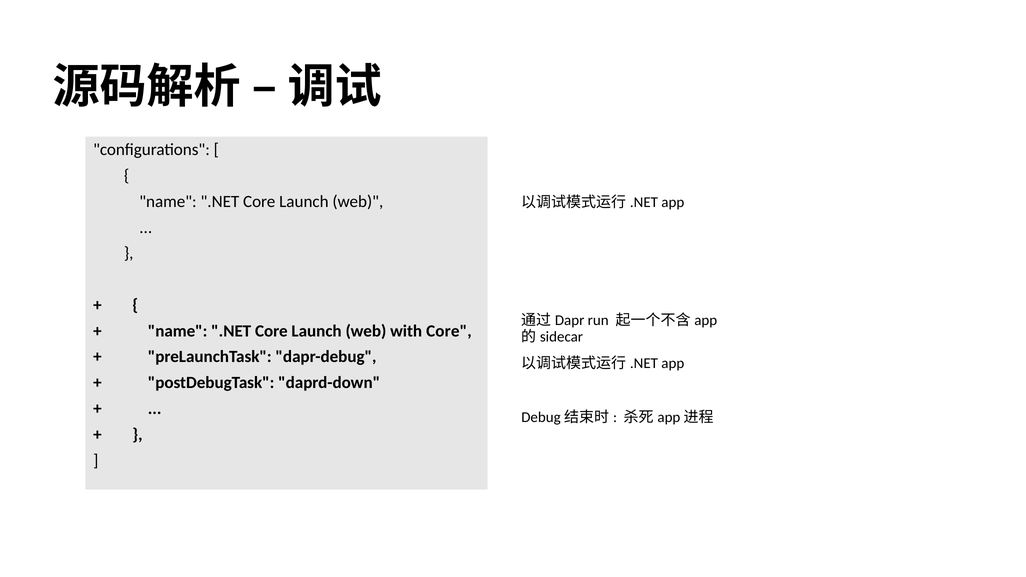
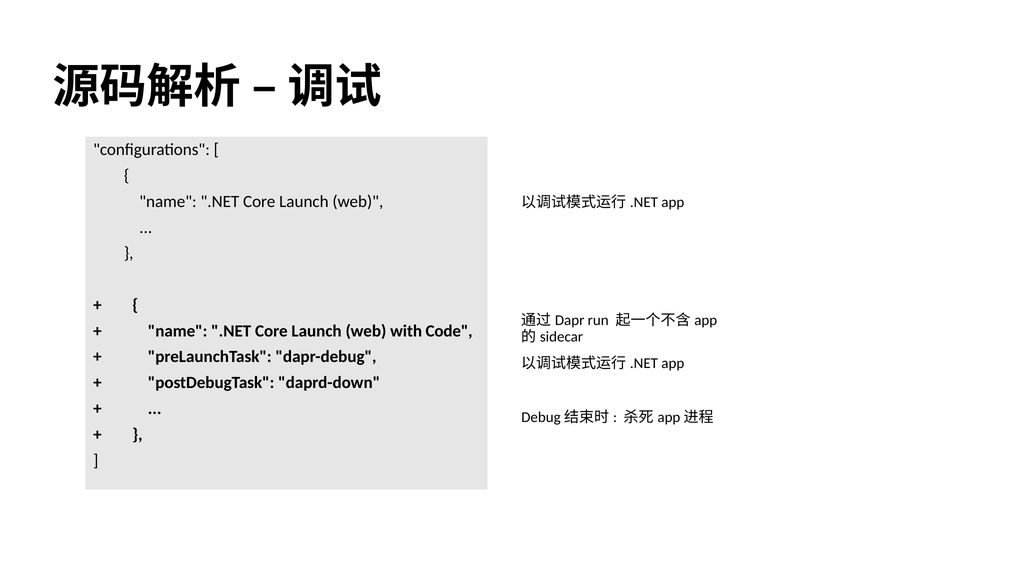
with Core: Core -> Code
